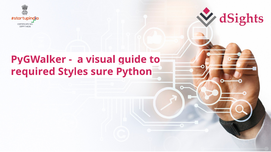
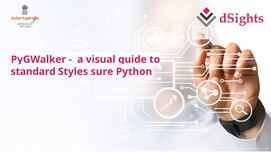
required: required -> standard
